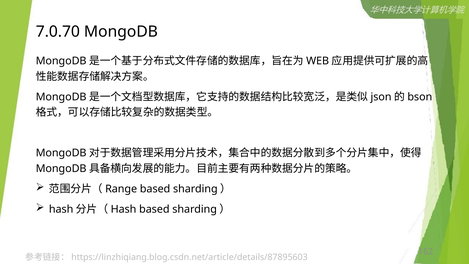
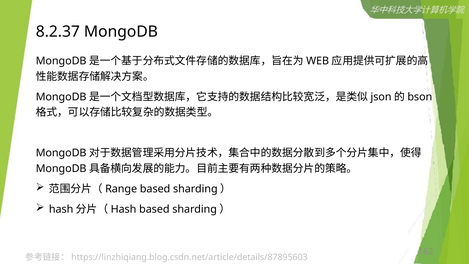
7.0.70: 7.0.70 -> 8.2.37
